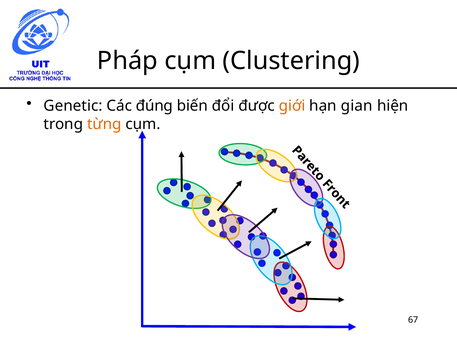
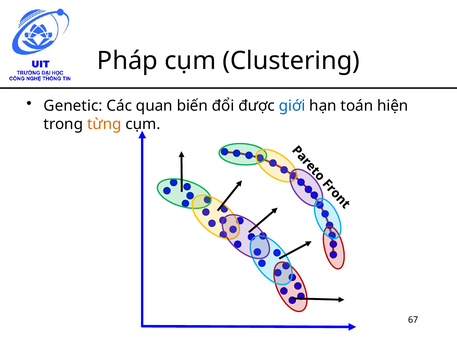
đúng: đúng -> quan
giới colour: orange -> blue
gian: gian -> toán
